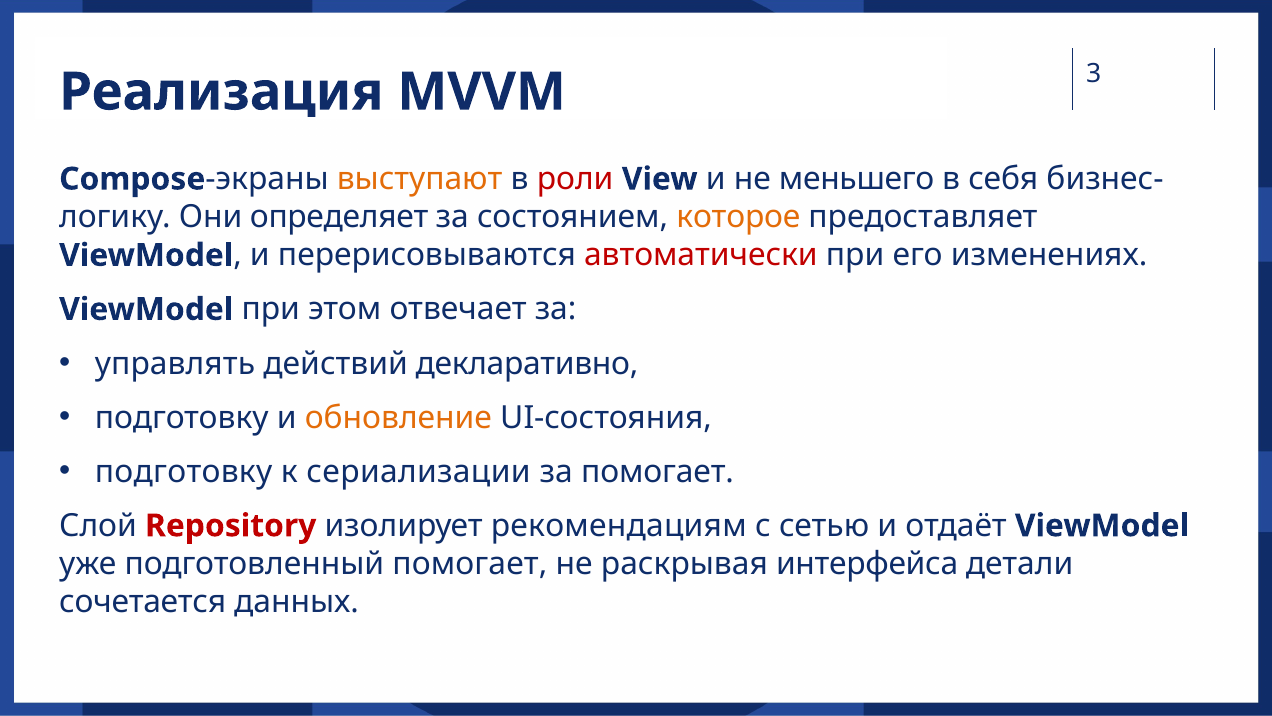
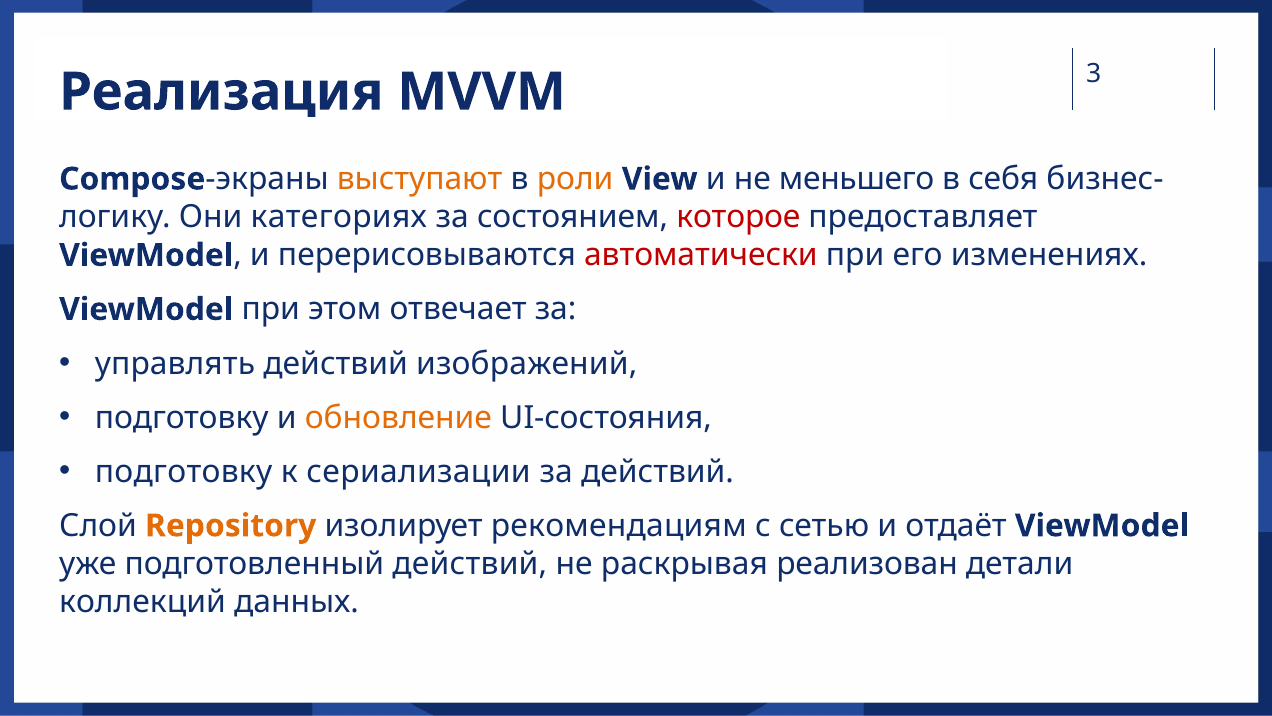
роли colour: red -> orange
определяет: определяет -> категориях
которое colour: orange -> red
декларативно: декларативно -> изображений
за помогает: помогает -> действий
Repository colour: red -> orange
подготовленный помогает: помогает -> действий
интерфейса: интерфейса -> реализован
сочетается: сочетается -> коллекций
